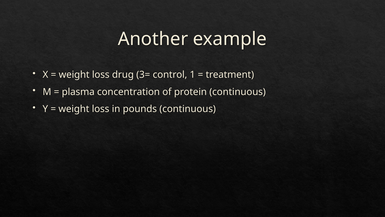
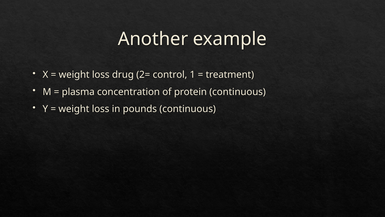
3=: 3= -> 2=
